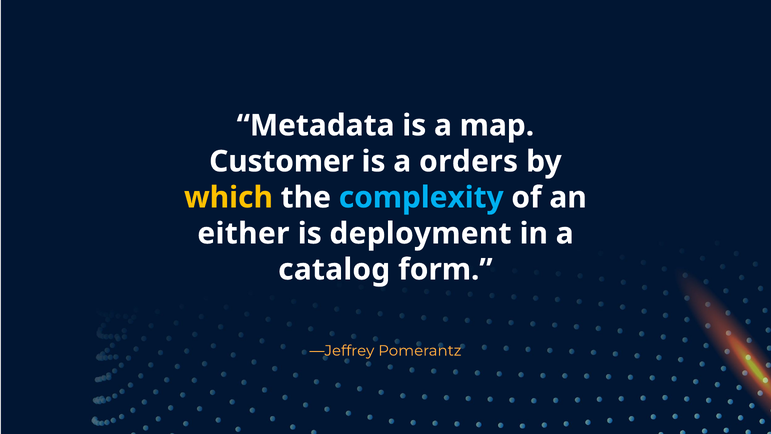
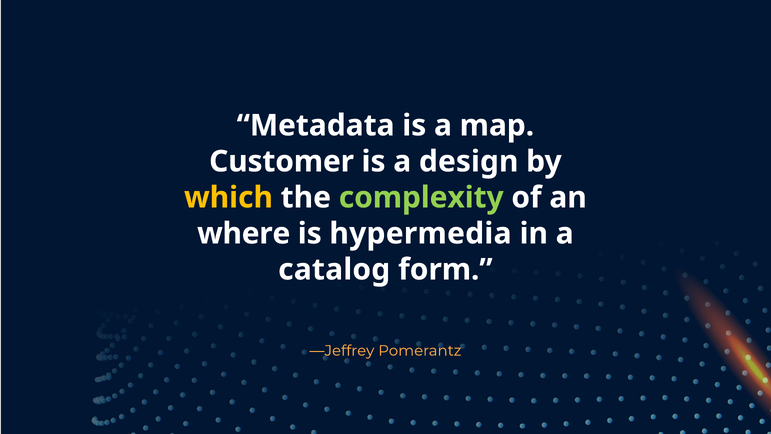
orders: orders -> design
complexity colour: light blue -> light green
either: either -> where
deployment: deployment -> hypermedia
